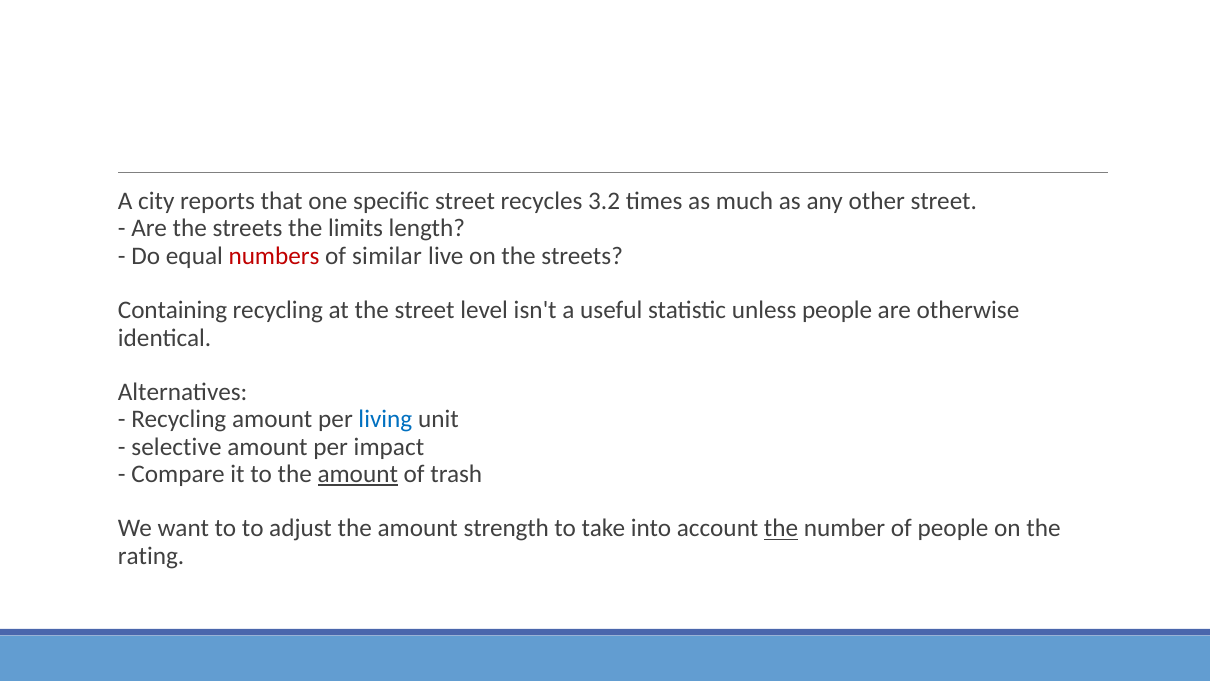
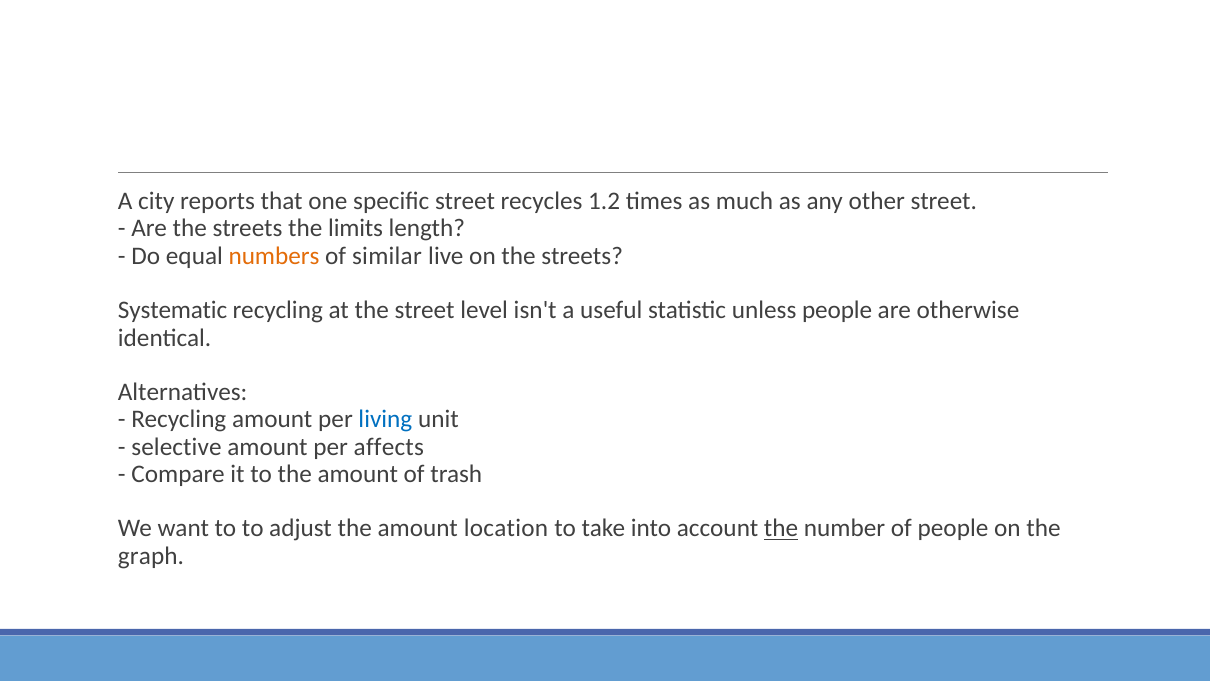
3.2: 3.2 -> 1.2
numbers colour: red -> orange
Containing: Containing -> Systematic
impact: impact -> affects
amount at (358, 474) underline: present -> none
strength: strength -> location
rating: rating -> graph
